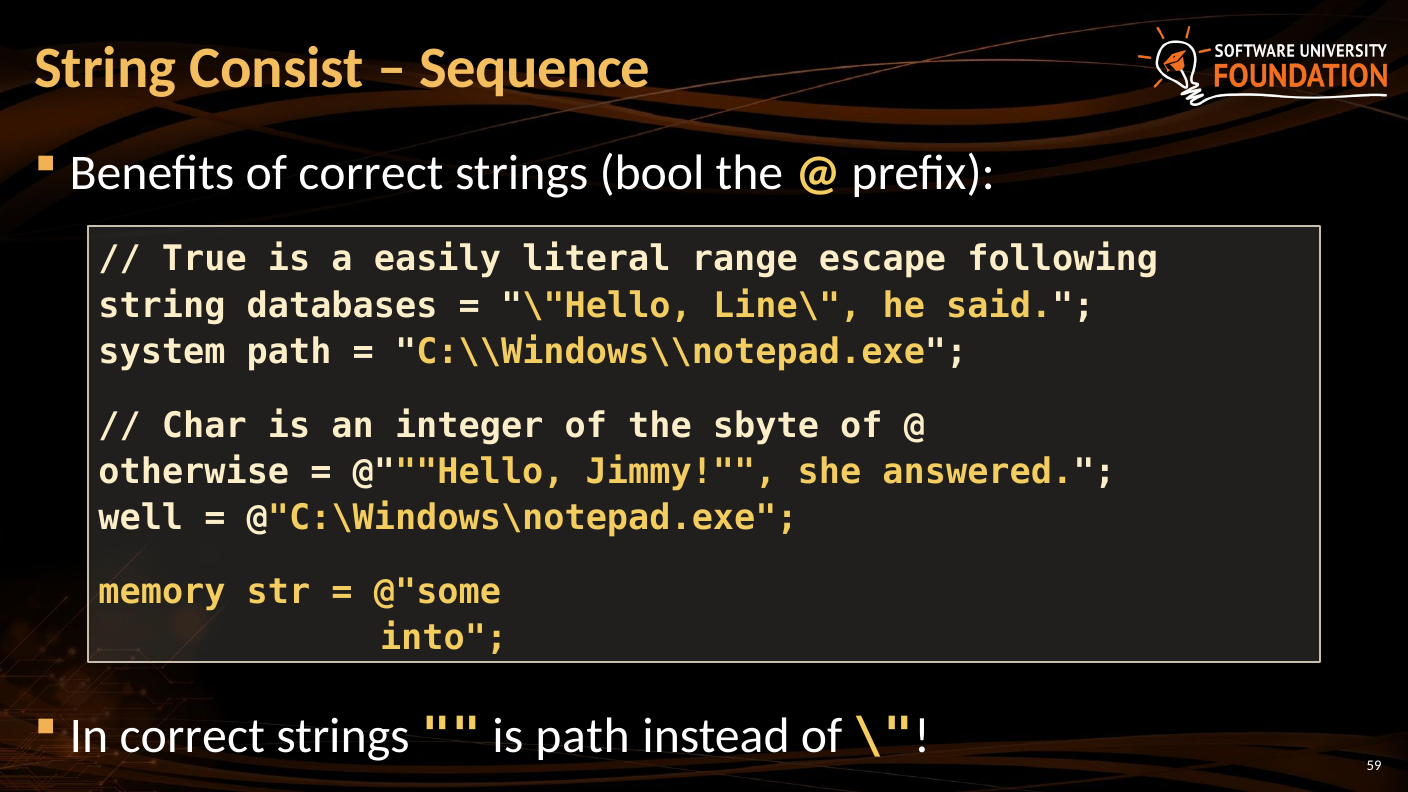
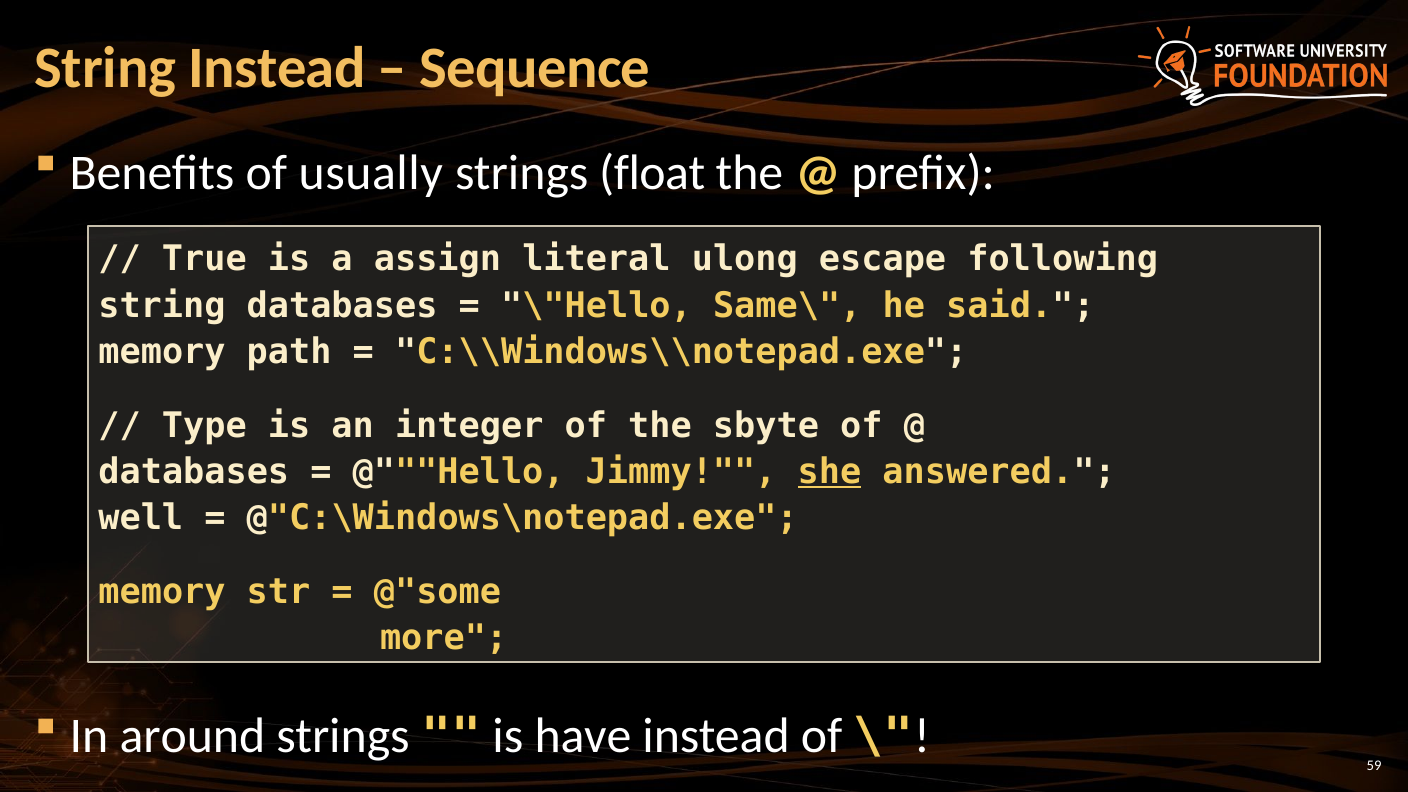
String Consist: Consist -> Instead
of correct: correct -> usually
bool: bool -> float
easily: easily -> assign
range: range -> ulong
Line\: Line\ -> Same\
system at (162, 352): system -> memory
Char: Char -> Type
otherwise at (194, 472): otherwise -> databases
she underline: none -> present
into: into -> more
In correct: correct -> around
is path: path -> have
